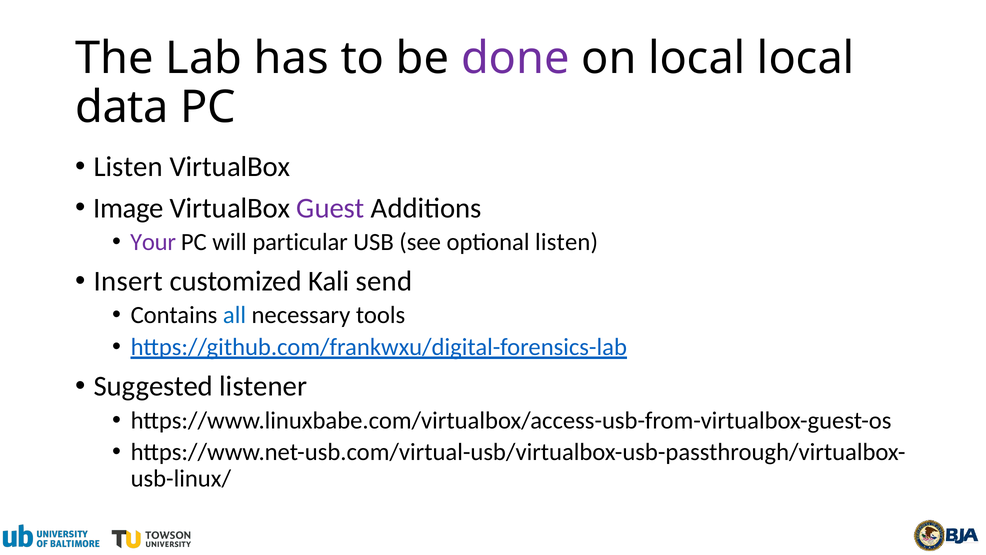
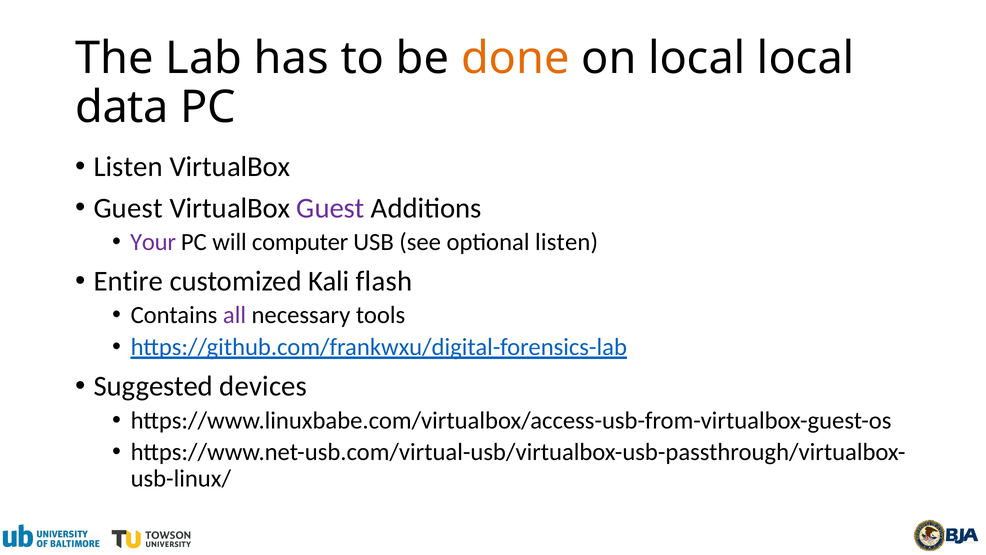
done colour: purple -> orange
Image at (128, 208): Image -> Guest
particular: particular -> computer
Insert: Insert -> Entire
send: send -> flash
all colour: blue -> purple
listener: listener -> devices
